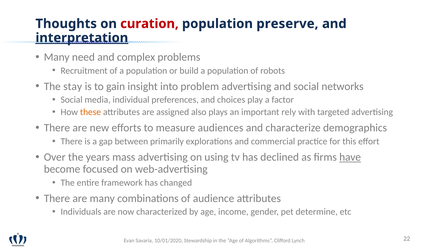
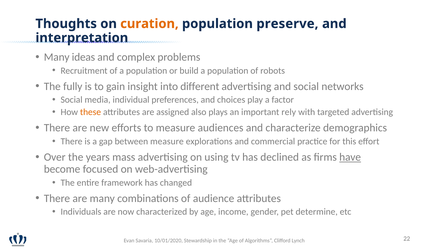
curation colour: red -> orange
interpretation underline: present -> none
need: need -> ideas
stay: stay -> fully
problem: problem -> different
between primarily: primarily -> measure
